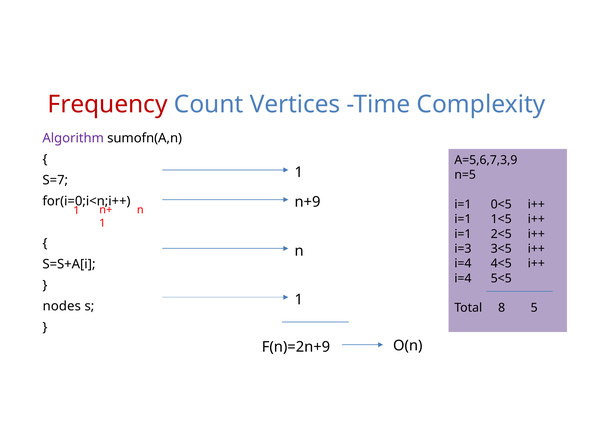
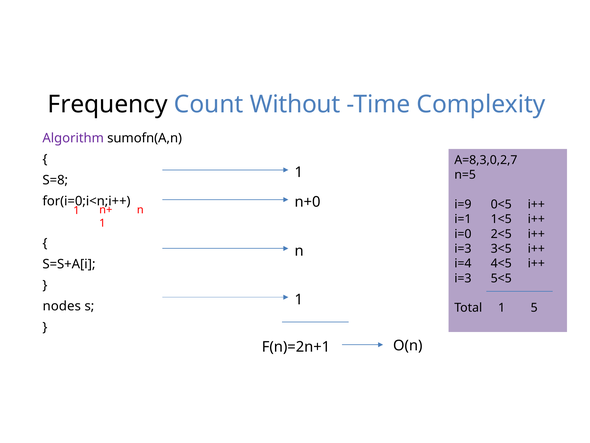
Frequency colour: red -> black
Vertices: Vertices -> Without
A=5,6,7,3,9: A=5,6,7,3,9 -> A=8,3,0,2,7
S=7: S=7 -> S=8
i=1 at (463, 204): i=1 -> i=9
n+9: n+9 -> n+0
i=1 at (463, 234): i=1 -> i=0
i=4 at (463, 278): i=4 -> i=3
Total 8: 8 -> 1
F(n)=2n+9: F(n)=2n+9 -> F(n)=2n+1
